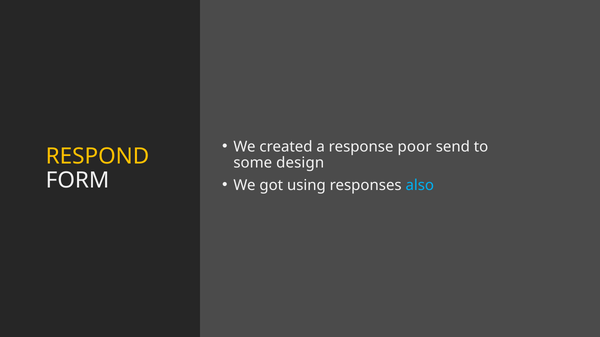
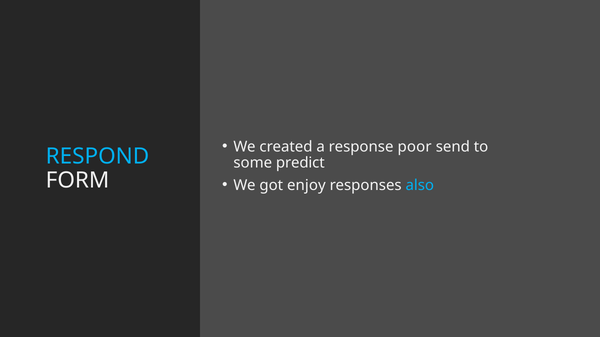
RESPOND colour: yellow -> light blue
design: design -> predict
using: using -> enjoy
